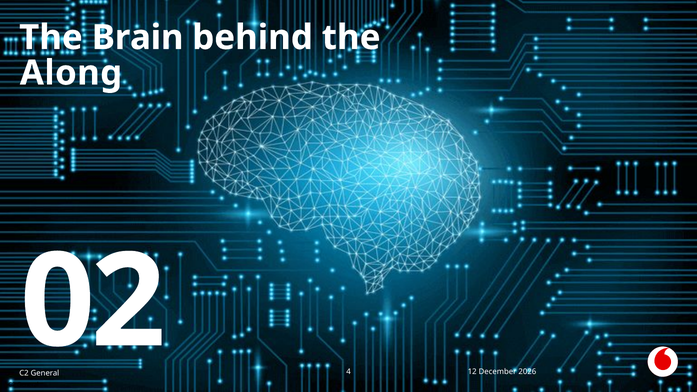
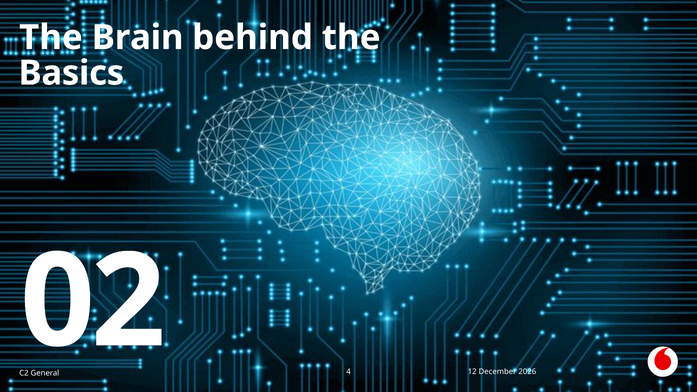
Along: Along -> Basics
